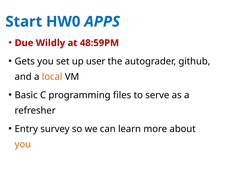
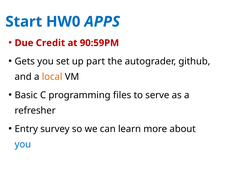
Wildly: Wildly -> Credit
48:59PM: 48:59PM -> 90:59PM
user: user -> part
you at (23, 144) colour: orange -> blue
